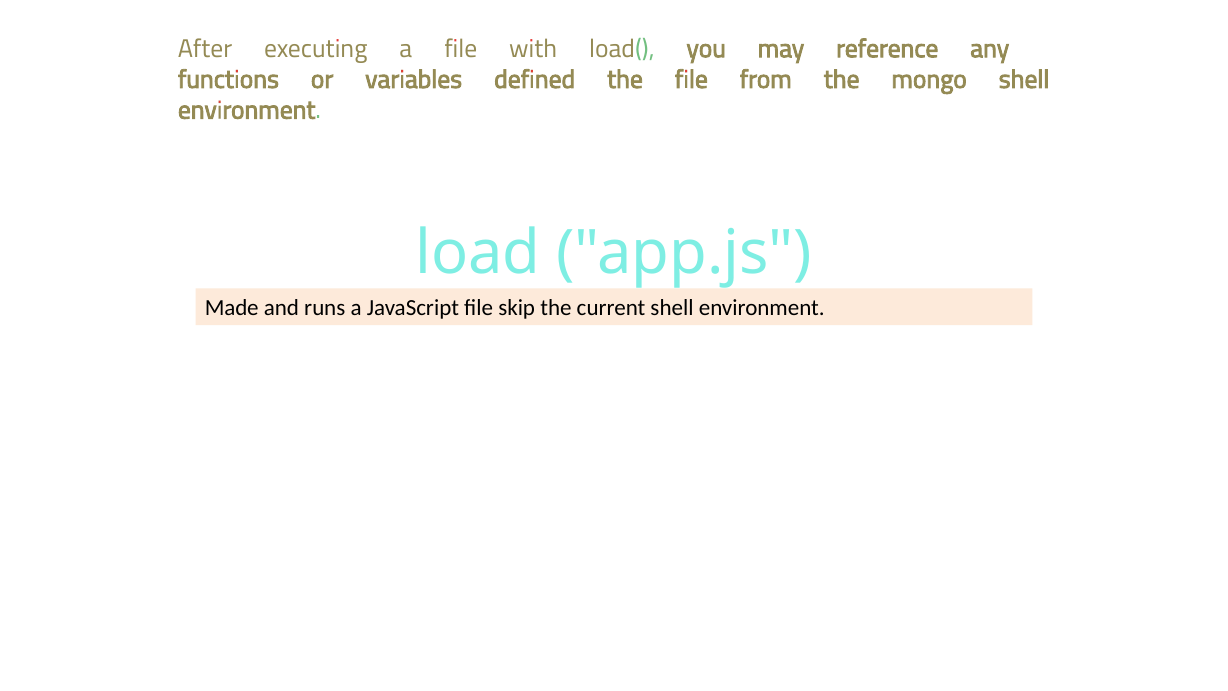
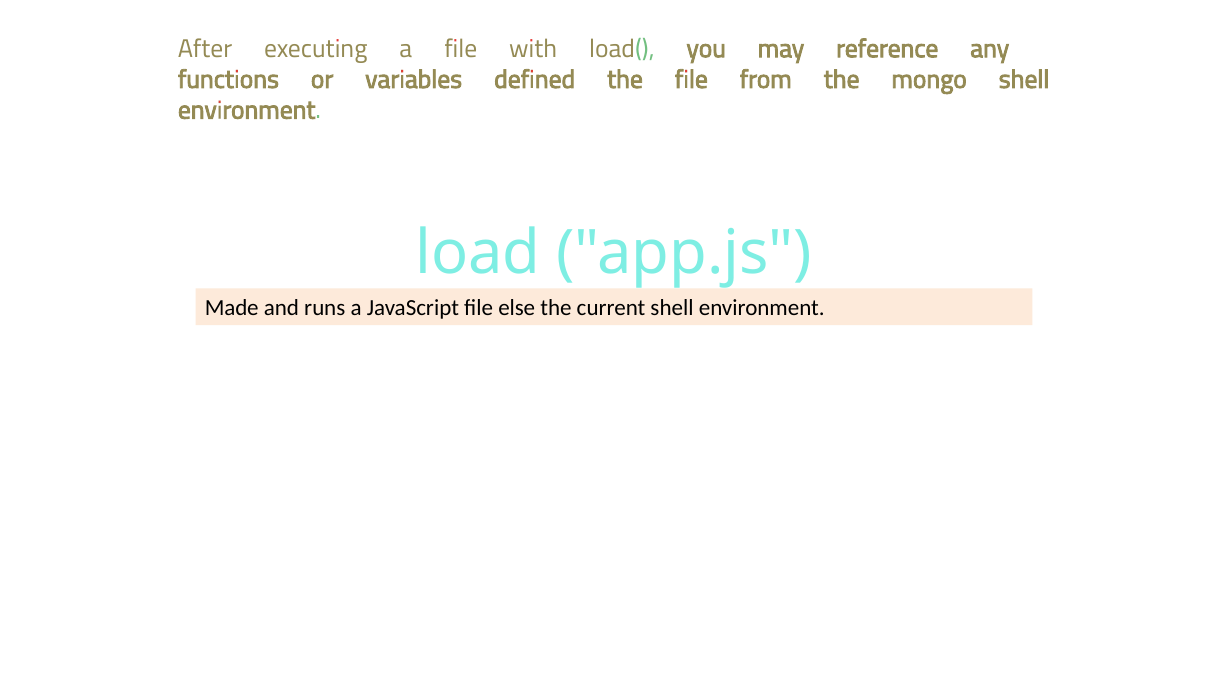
skip: skip -> else
